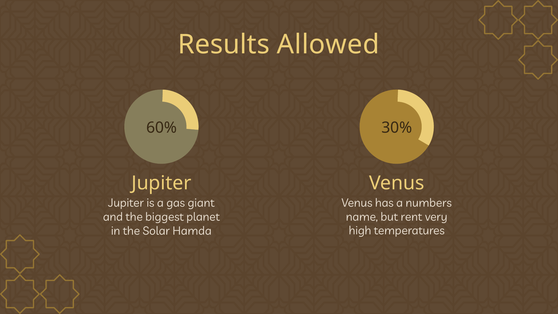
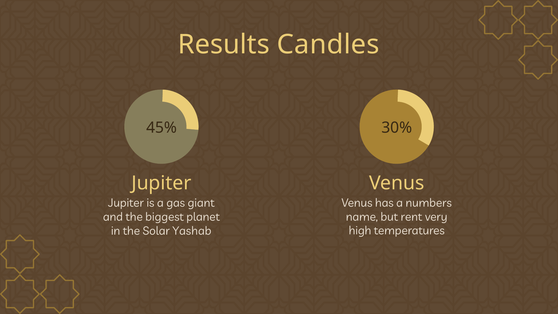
Allowed: Allowed -> Candles
60%: 60% -> 45%
Hamda: Hamda -> Yashab
